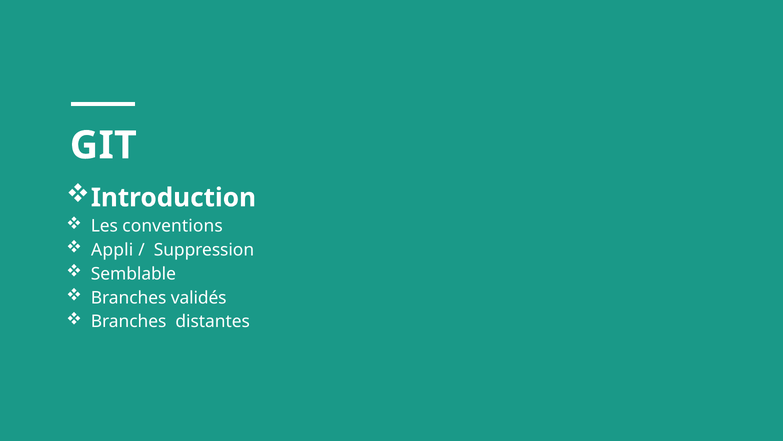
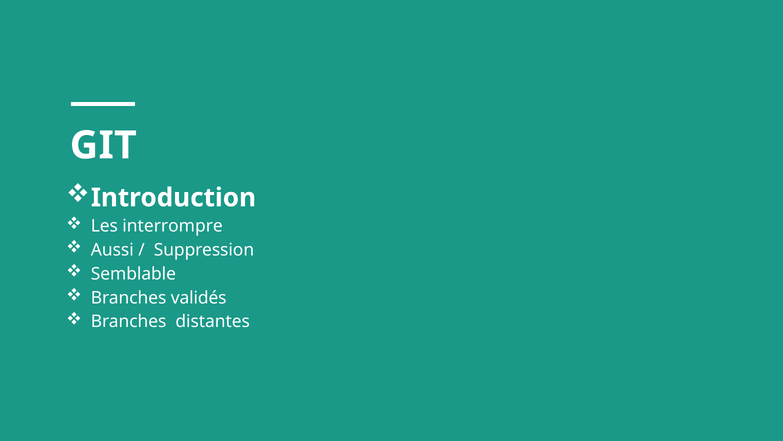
conventions: conventions -> interrompre
Appli: Appli -> Aussi
